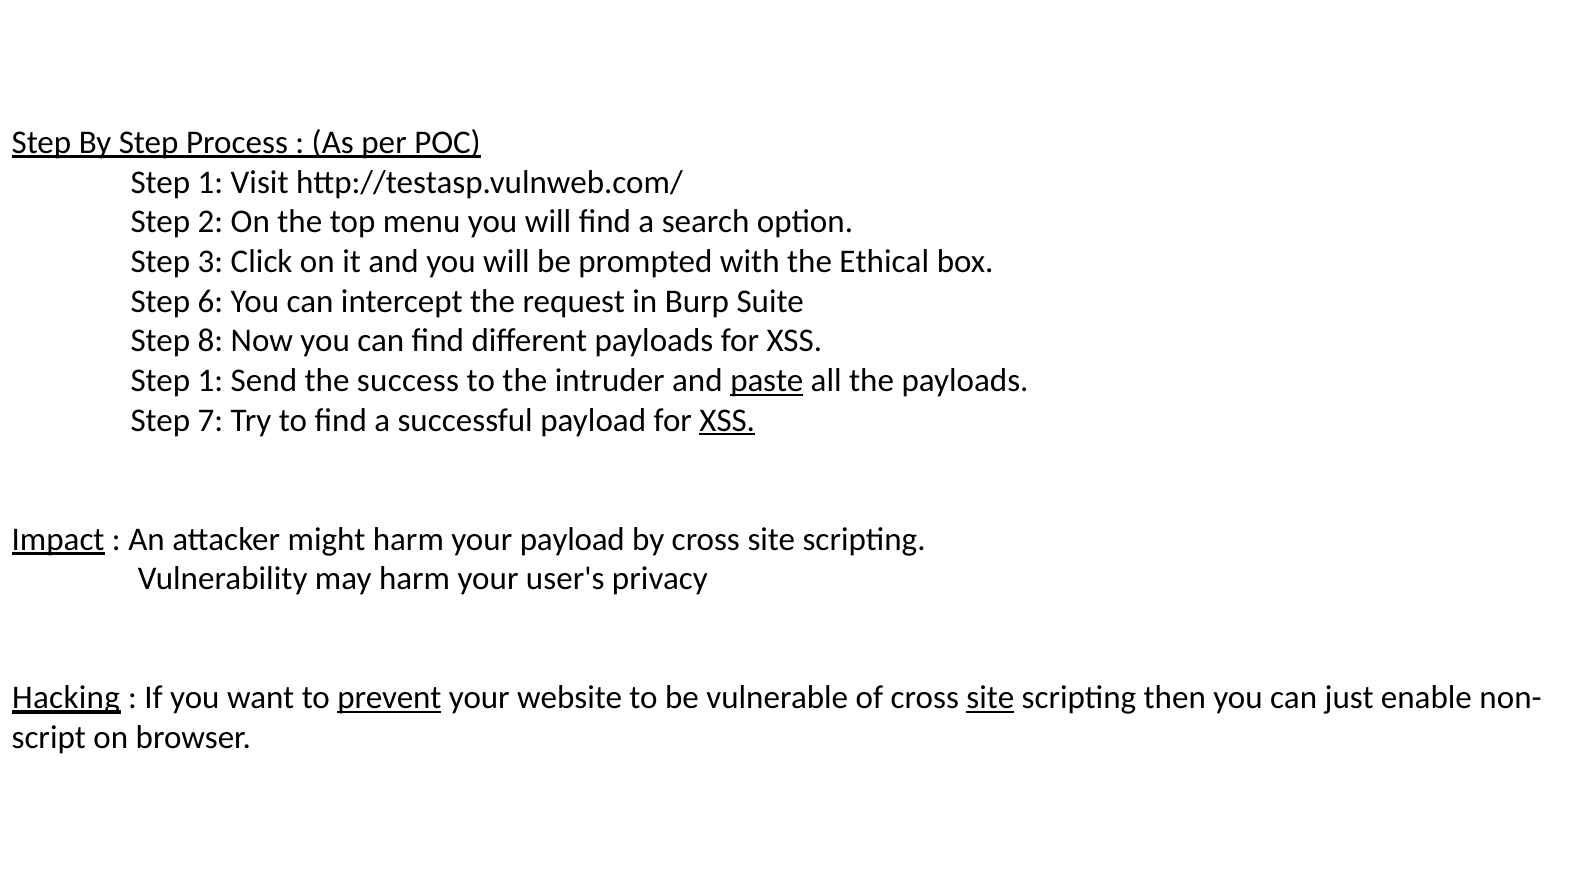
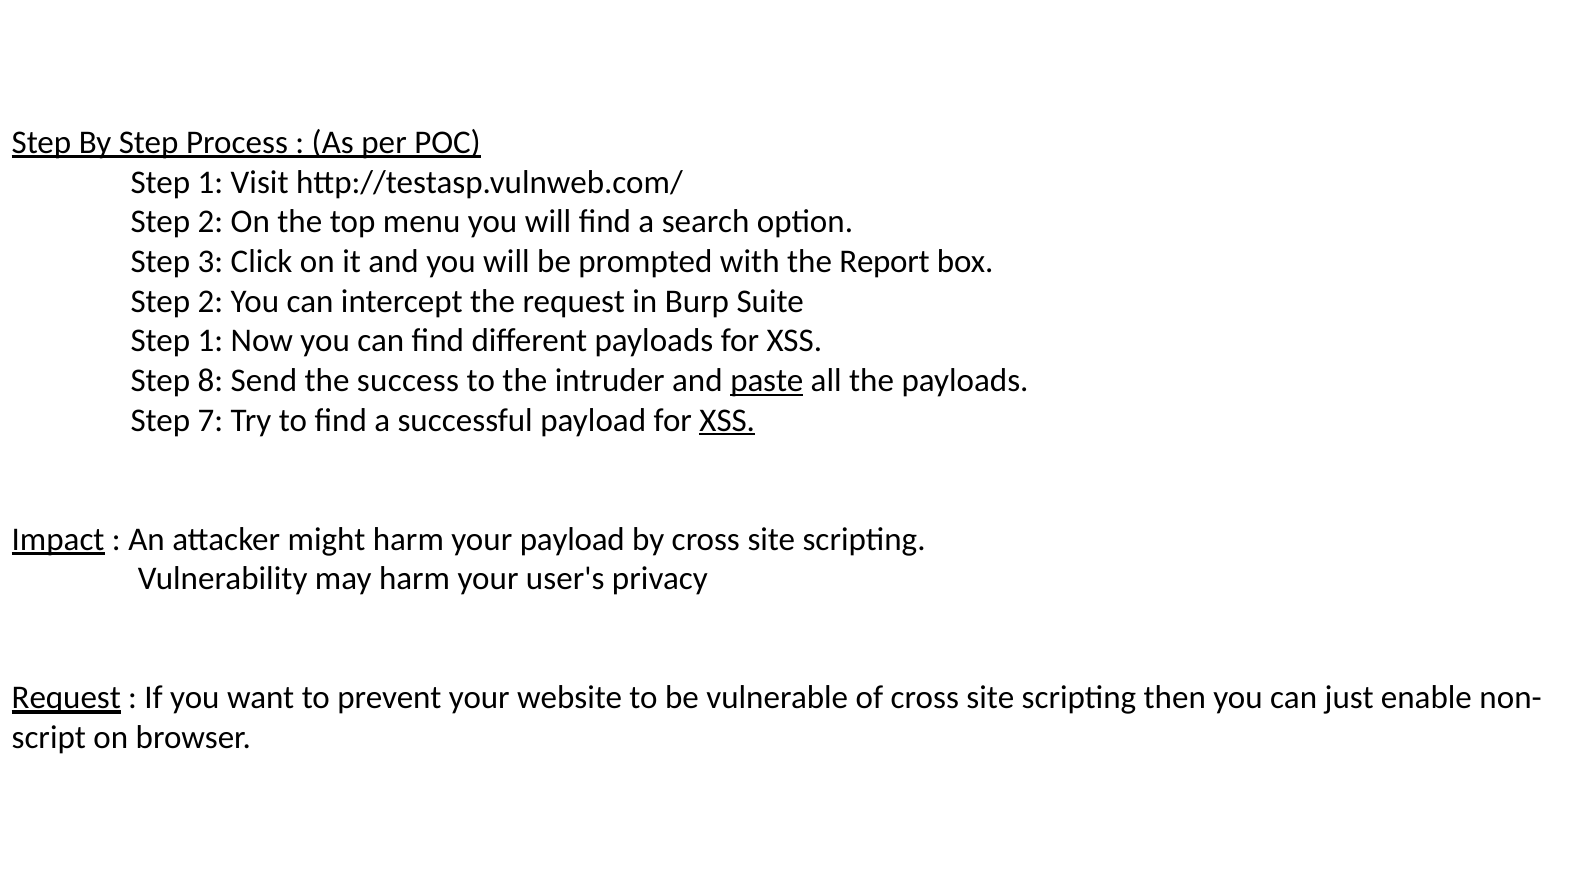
Ethical: Ethical -> Report
6 at (210, 301): 6 -> 2
8 at (210, 341): 8 -> 1
1 at (210, 380): 1 -> 8
Hacking at (66, 697): Hacking -> Request
prevent underline: present -> none
site at (990, 697) underline: present -> none
